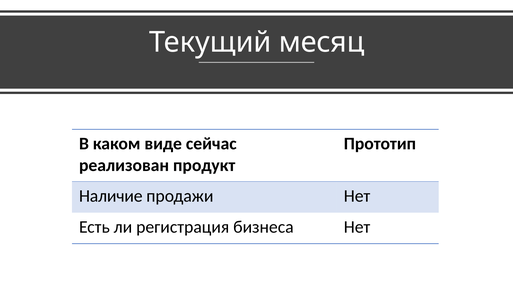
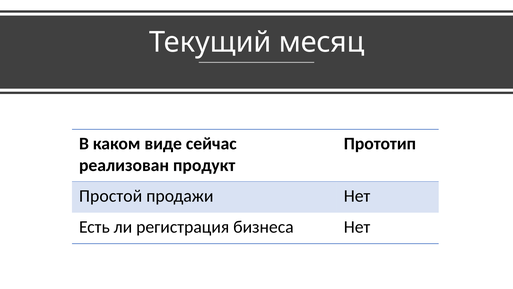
Наличие: Наличие -> Простой
